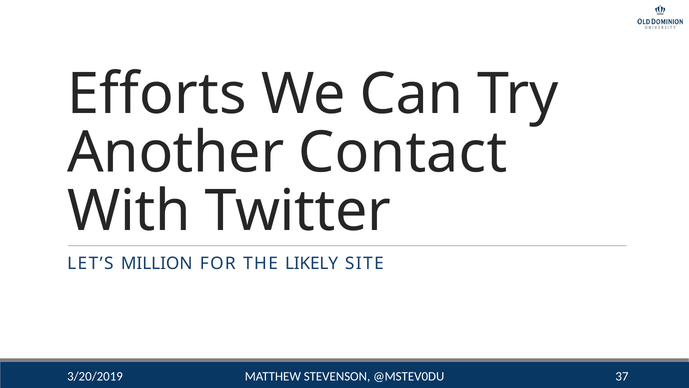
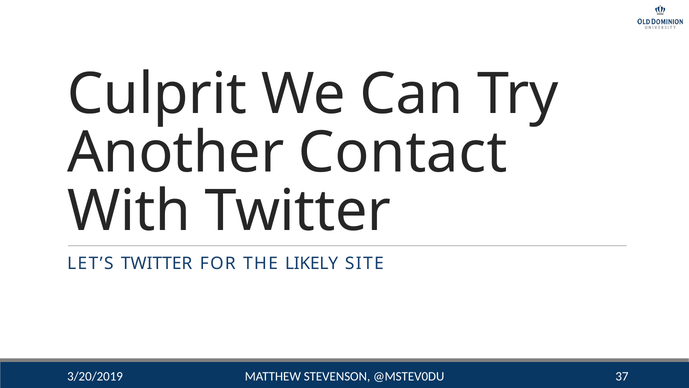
Efforts: Efforts -> Culprit
LET’S MILLION: MILLION -> TWITTER
